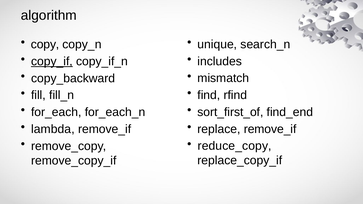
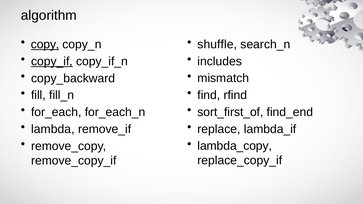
copy underline: none -> present
unique: unique -> shuffle
replace remove_if: remove_if -> lambda_if
reduce_copy: reduce_copy -> lambda_copy
